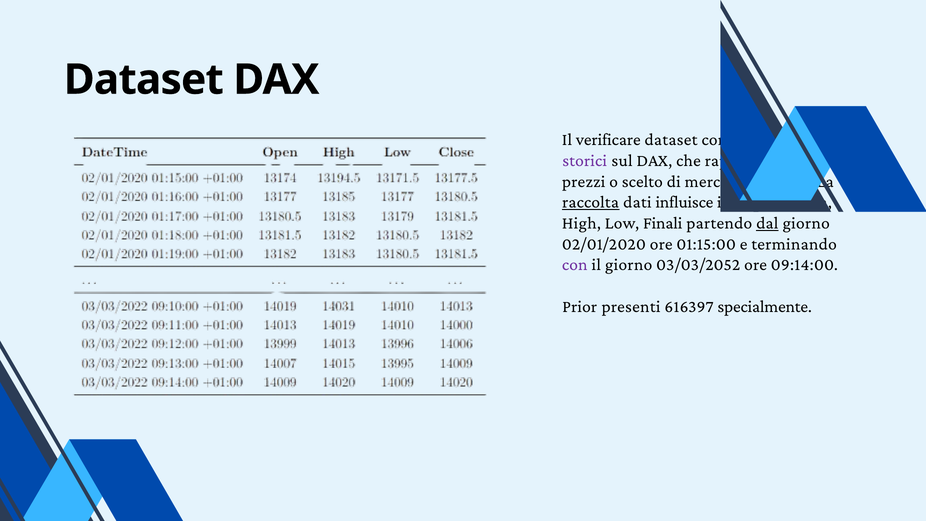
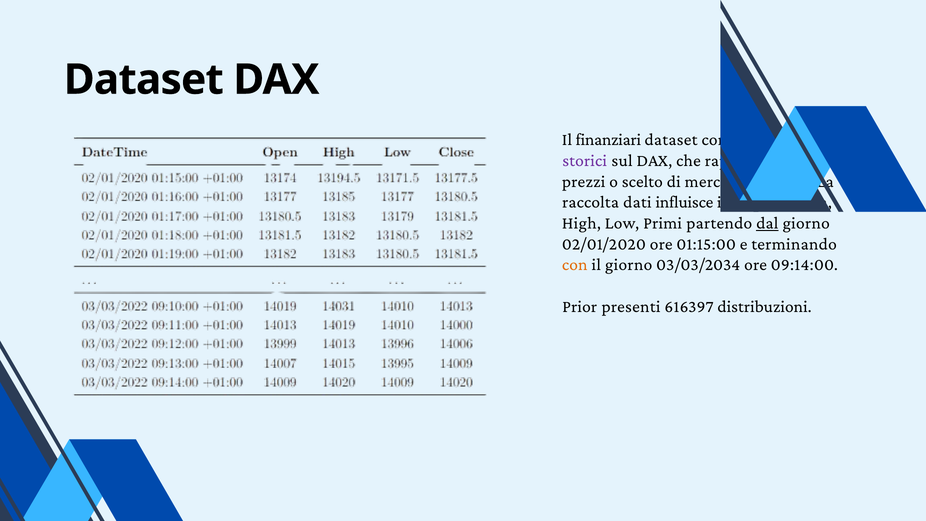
verificare: verificare -> finanziari
raccolta underline: present -> none
Finali: Finali -> Primi
con colour: purple -> orange
03/03/2052: 03/03/2052 -> 03/03/2034
specialmente: specialmente -> distribuzioni
